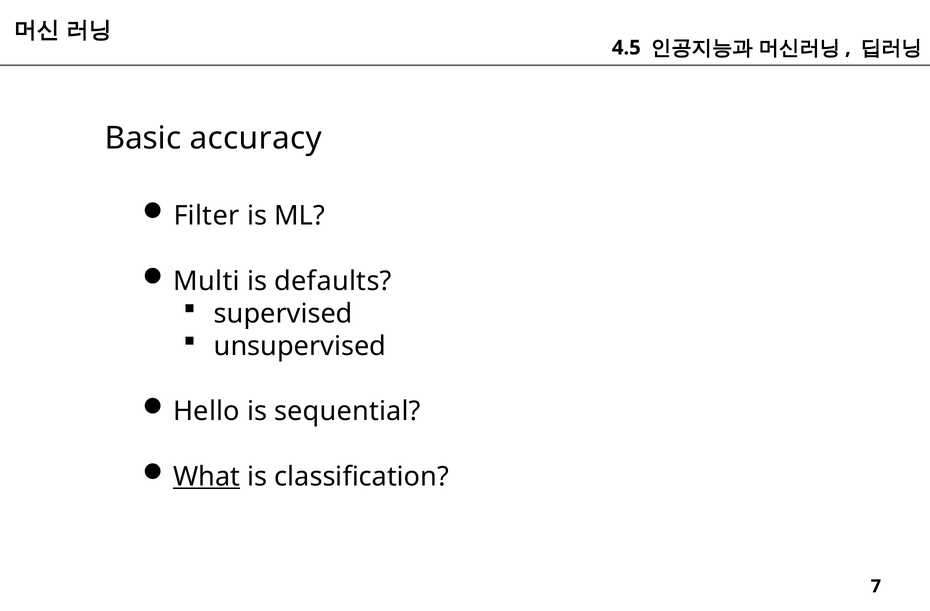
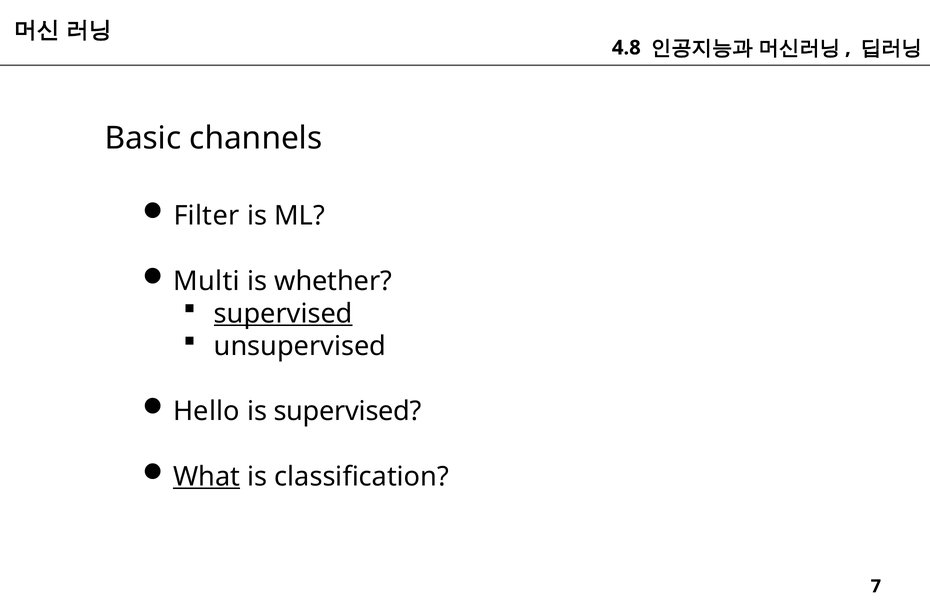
4.5: 4.5 -> 4.8
accuracy: accuracy -> channels
defaults: defaults -> whether
supervised at (283, 314) underline: none -> present
is sequential: sequential -> supervised
